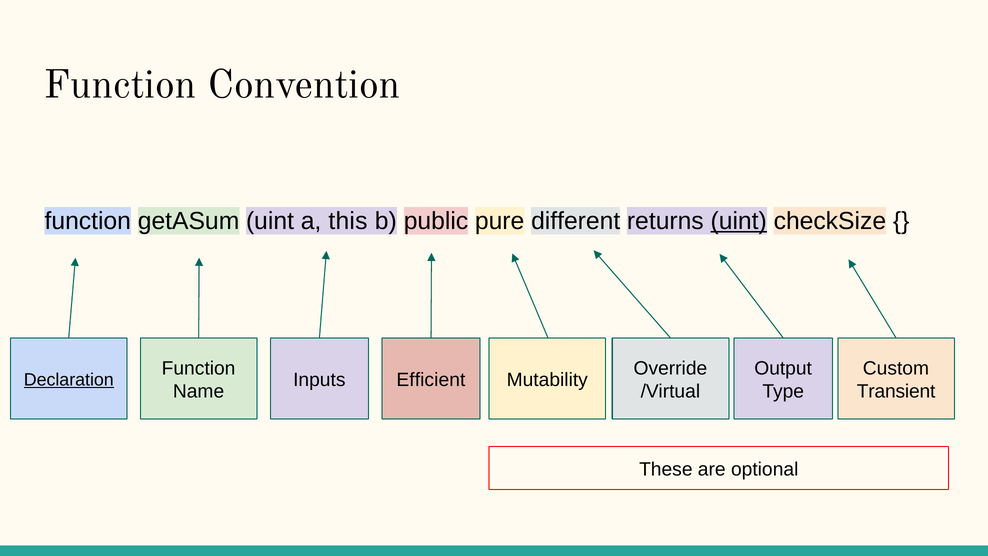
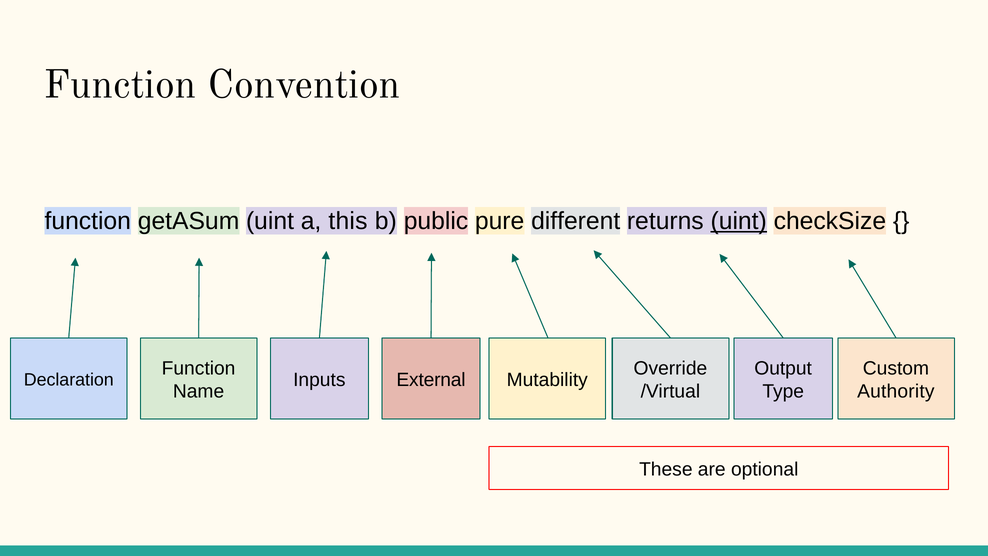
Efficient: Efficient -> External
Declaration underline: present -> none
Transient: Transient -> Authority
